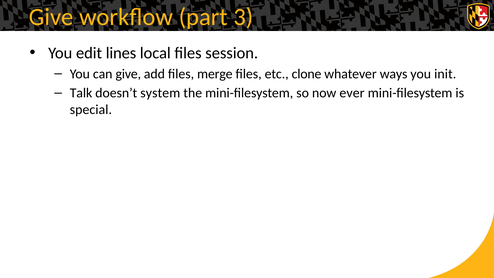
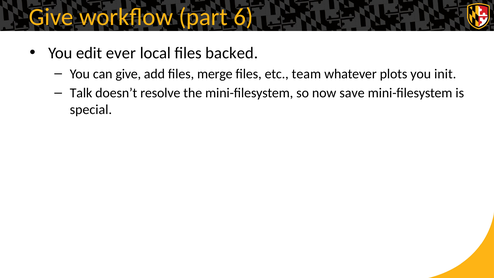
3: 3 -> 6
lines: lines -> ever
session: session -> backed
clone: clone -> team
ways: ways -> plots
system: system -> resolve
ever: ever -> save
